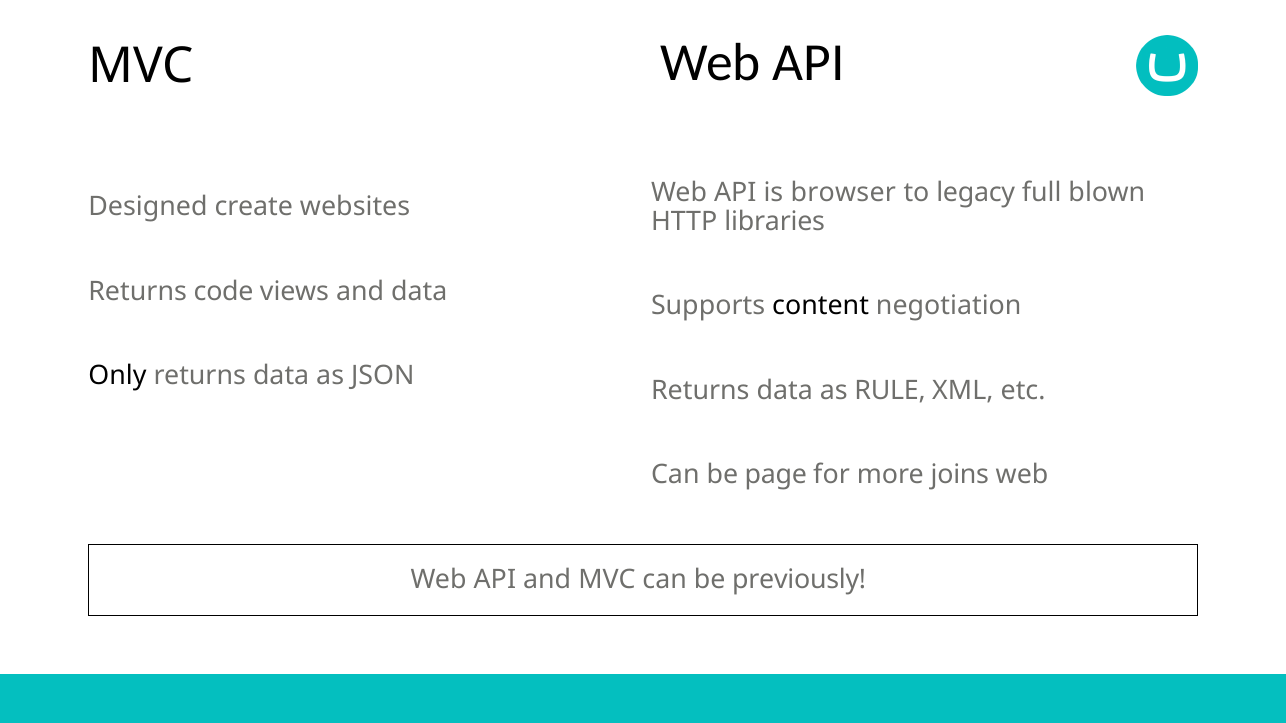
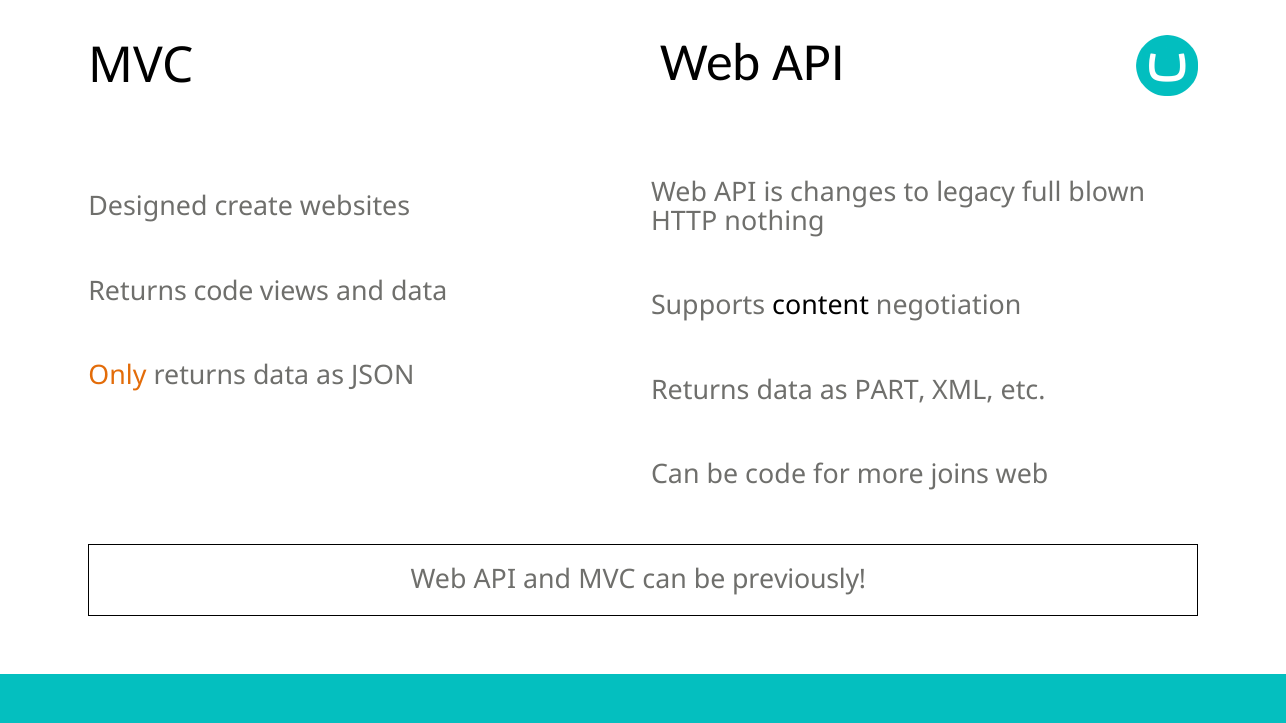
browser: browser -> changes
libraries: libraries -> nothing
Only colour: black -> orange
RULE: RULE -> PART
be page: page -> code
